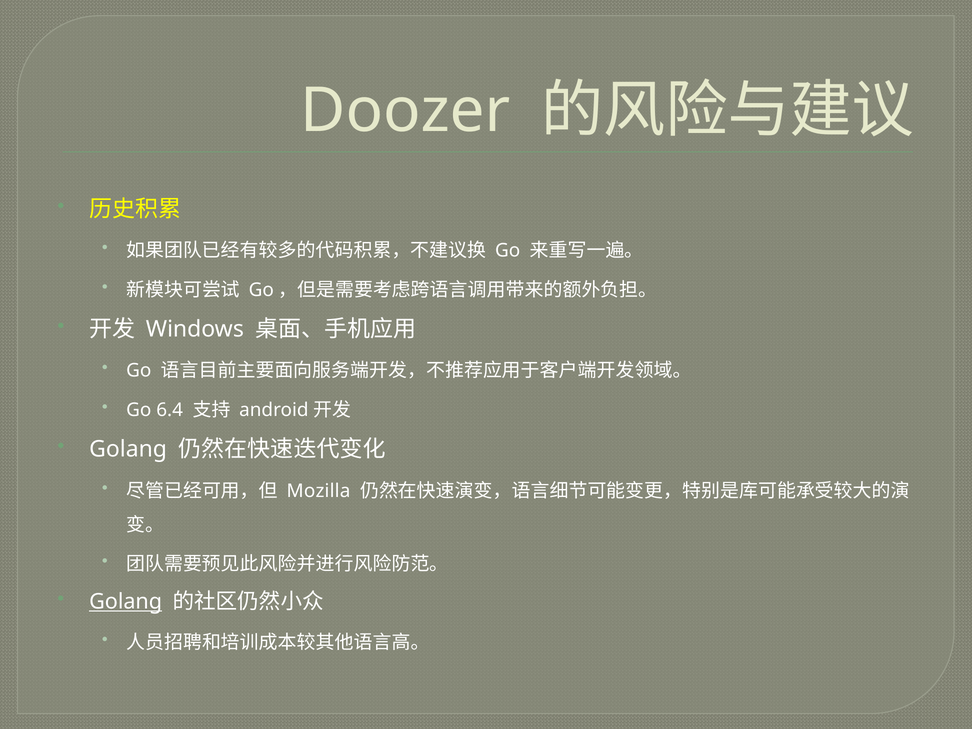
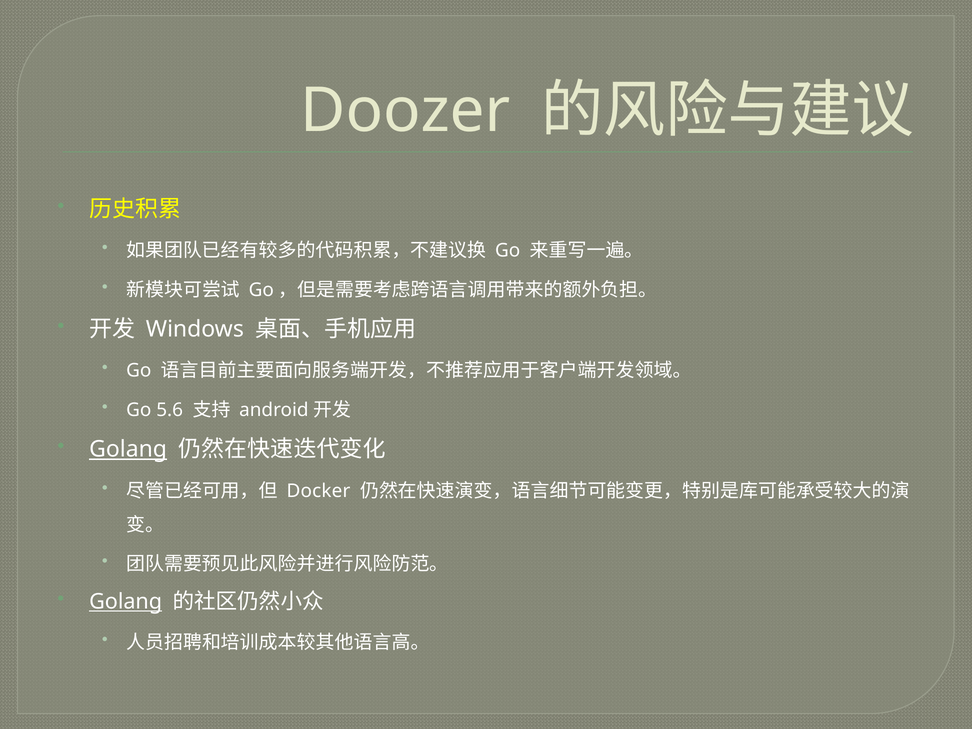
6.4: 6.4 -> 5.6
Golang at (128, 449) underline: none -> present
Mozilla: Mozilla -> Docker
